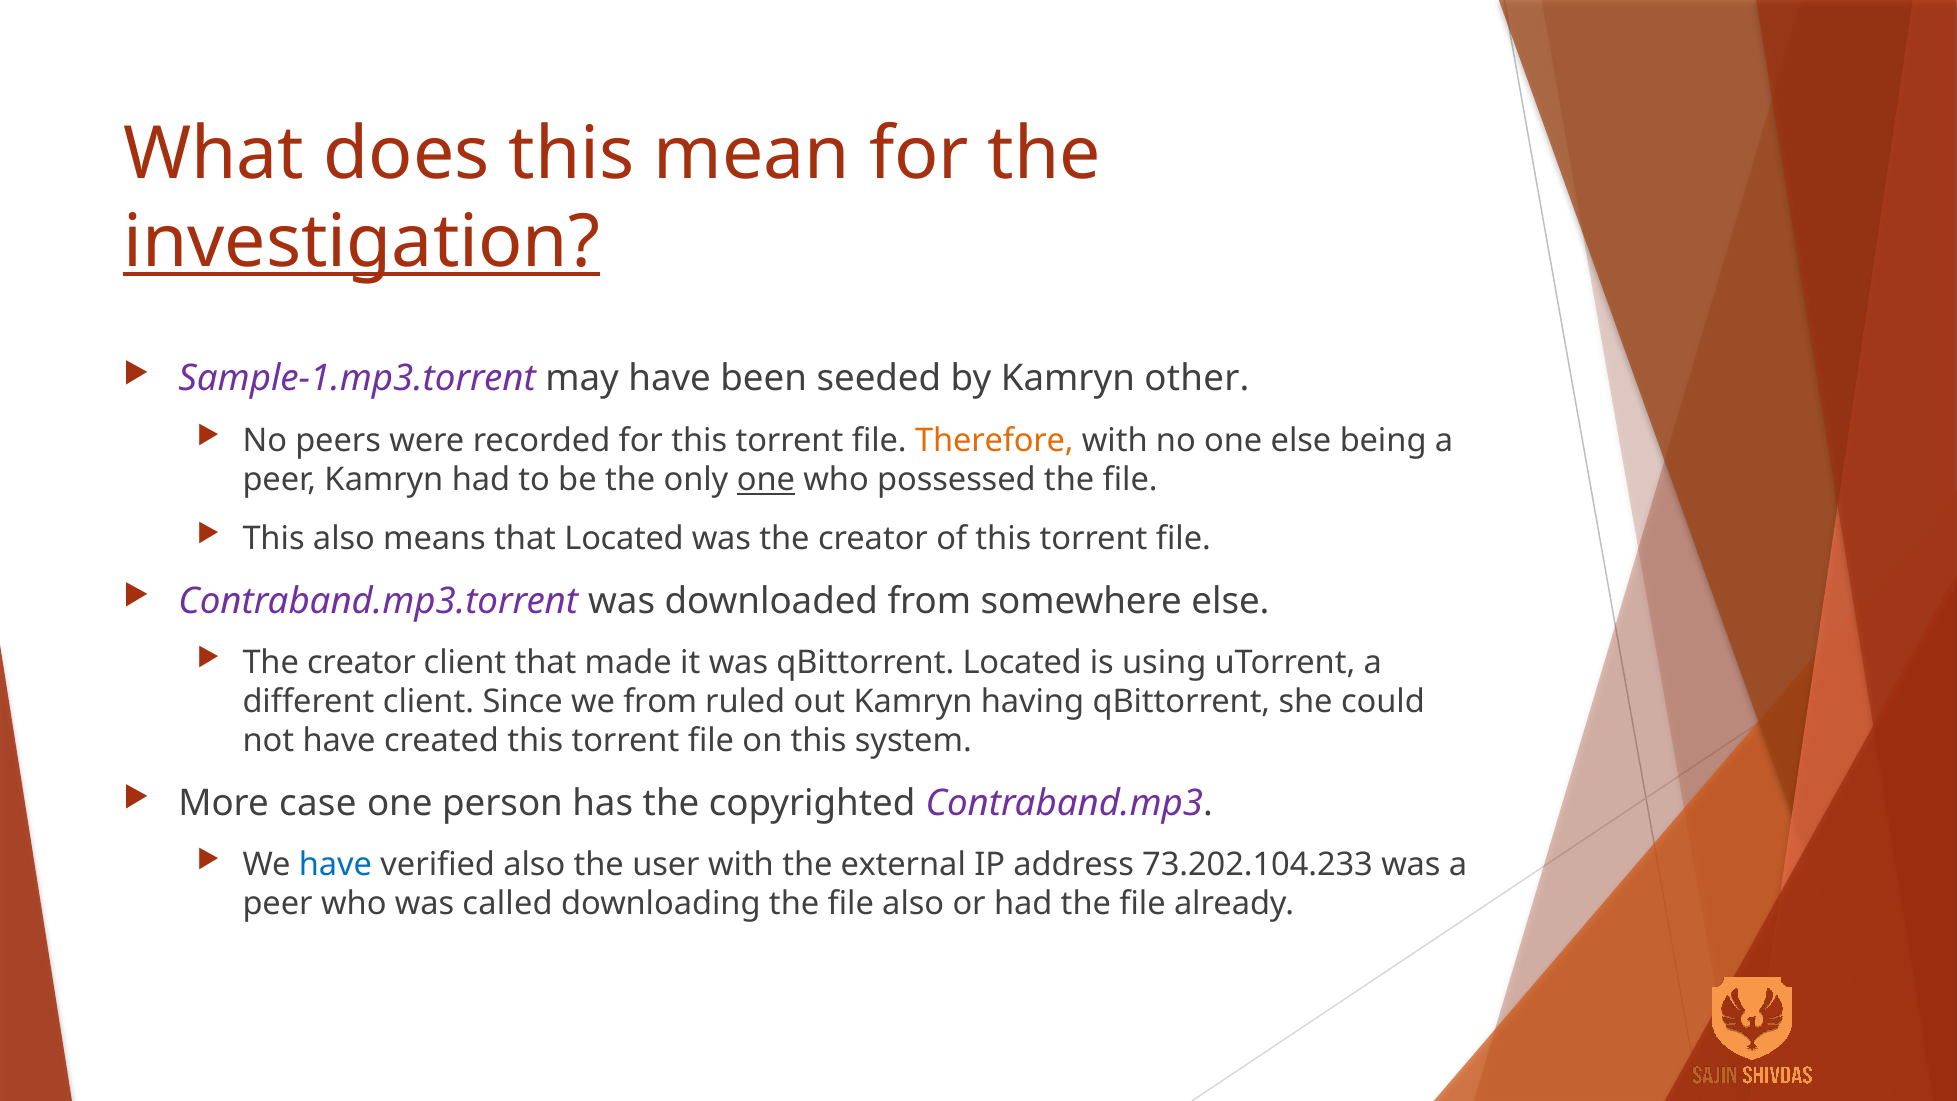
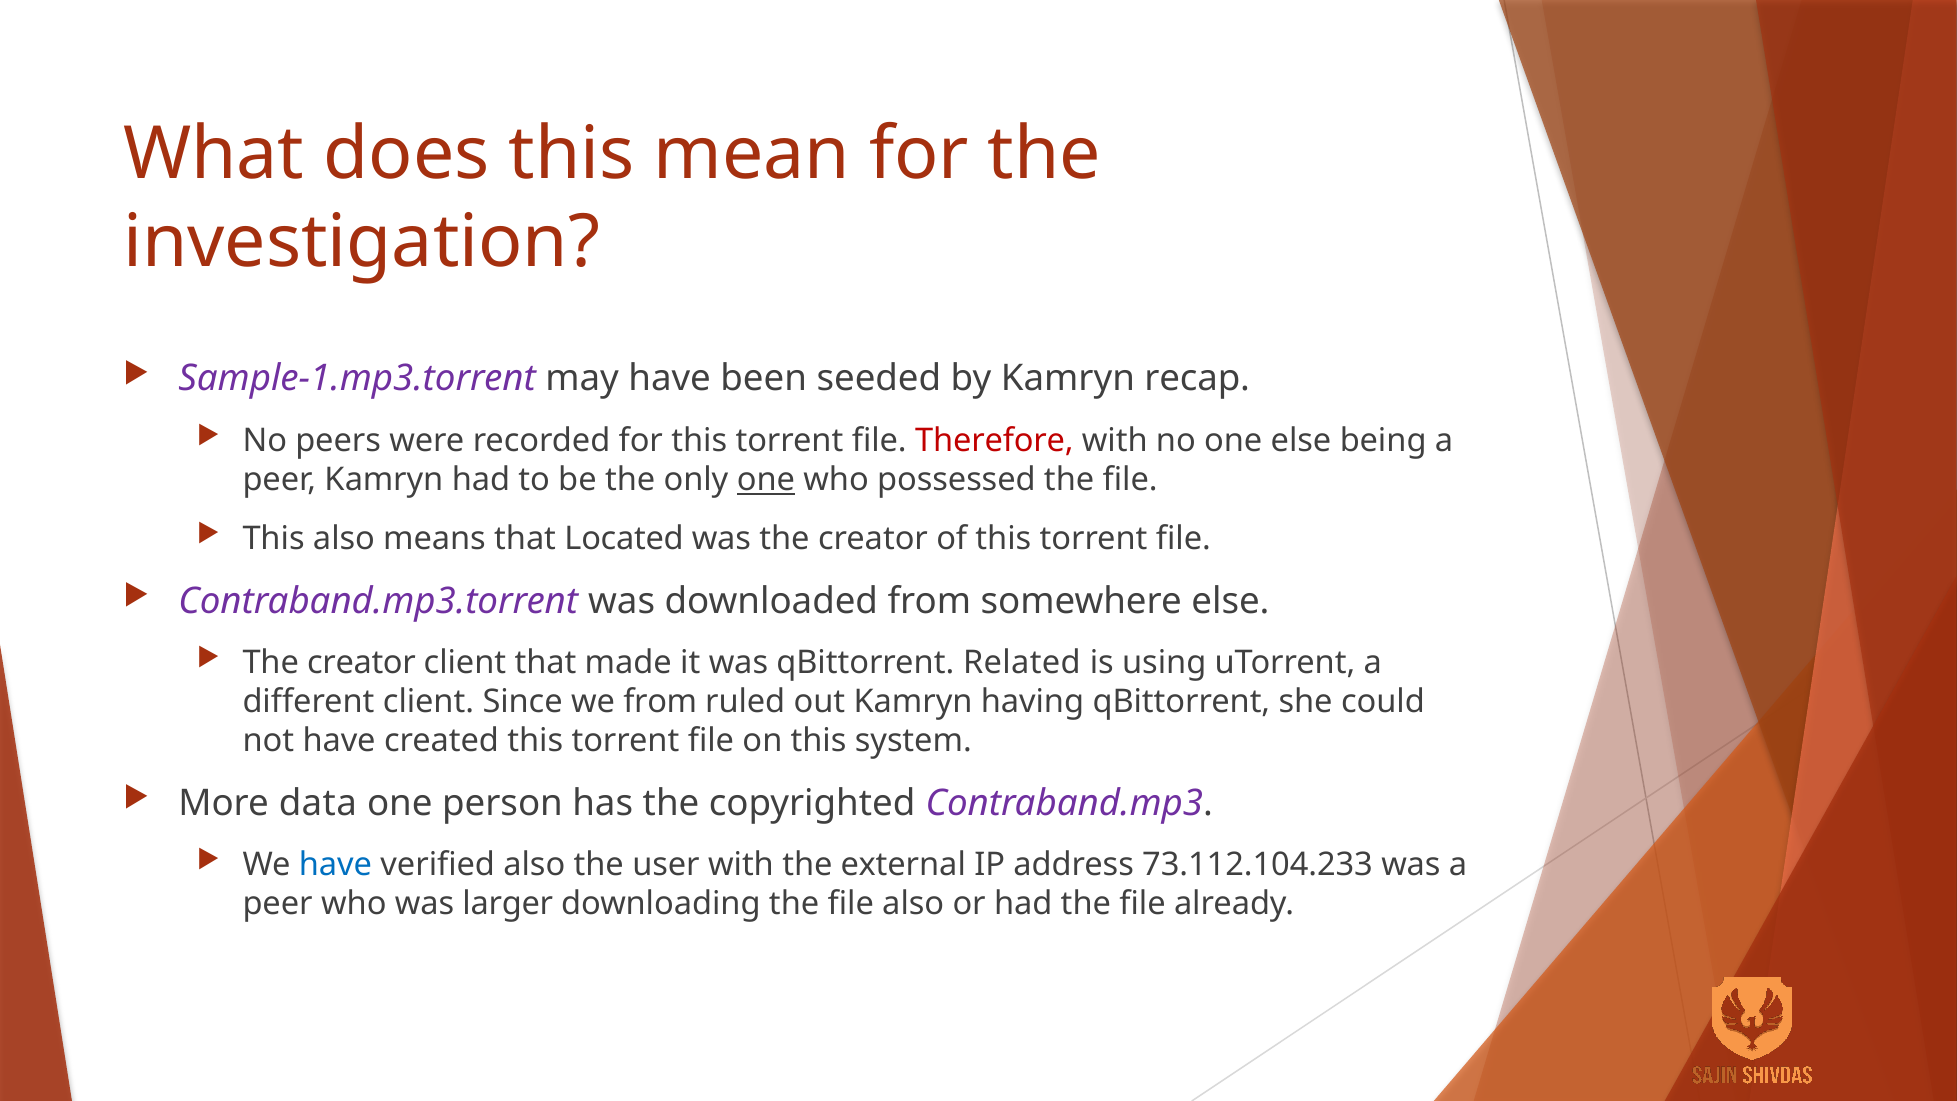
investigation underline: present -> none
other: other -> recap
Therefore colour: orange -> red
qBittorrent Located: Located -> Related
case: case -> data
73.202.104.233: 73.202.104.233 -> 73.112.104.233
called: called -> larger
